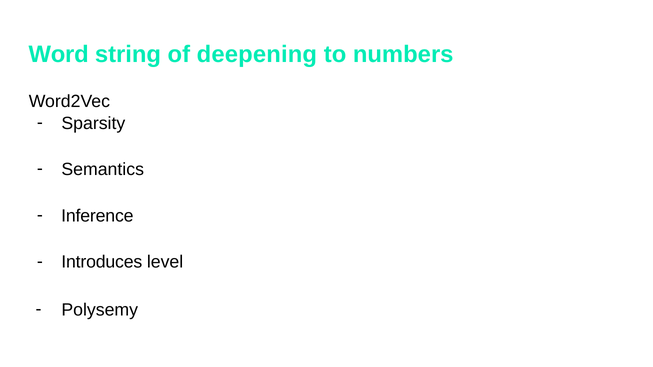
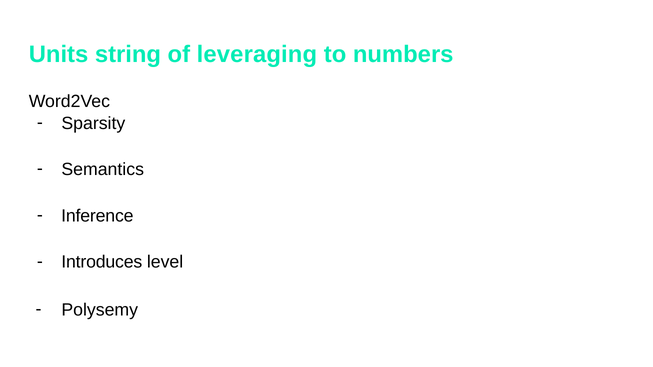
Word: Word -> Units
deepening: deepening -> leveraging
